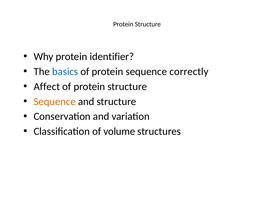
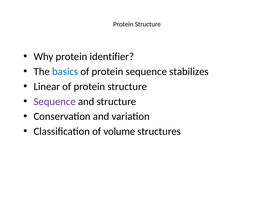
correctly: correctly -> stabilizes
Affect: Affect -> Linear
Sequence at (55, 101) colour: orange -> purple
